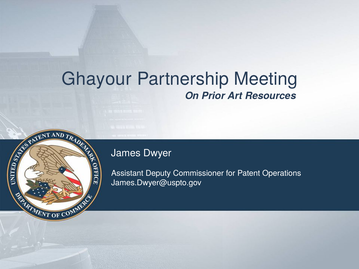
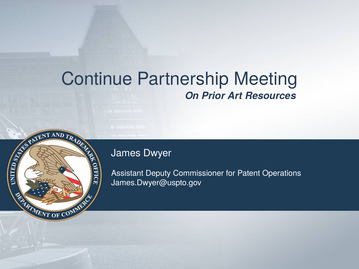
Ghayour: Ghayour -> Continue
